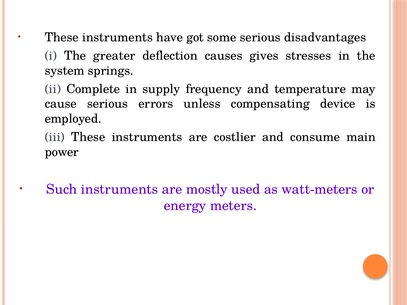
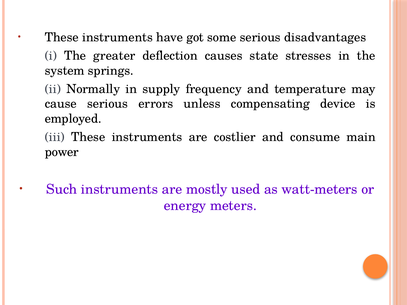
gives: gives -> state
Complete: Complete -> Normally
